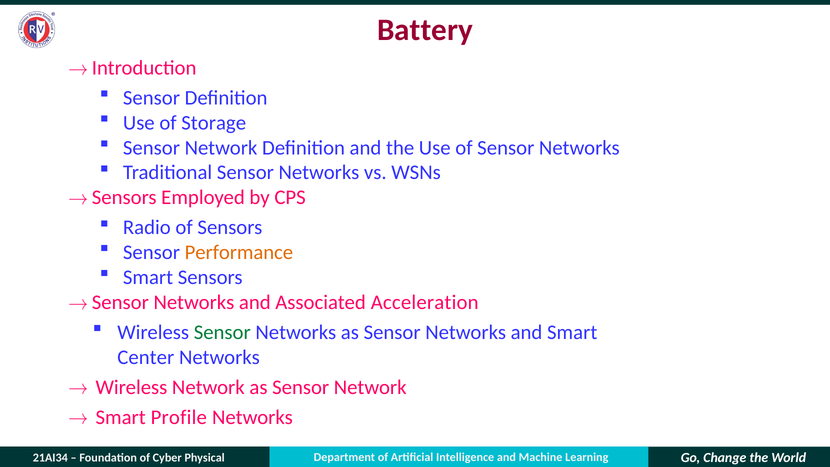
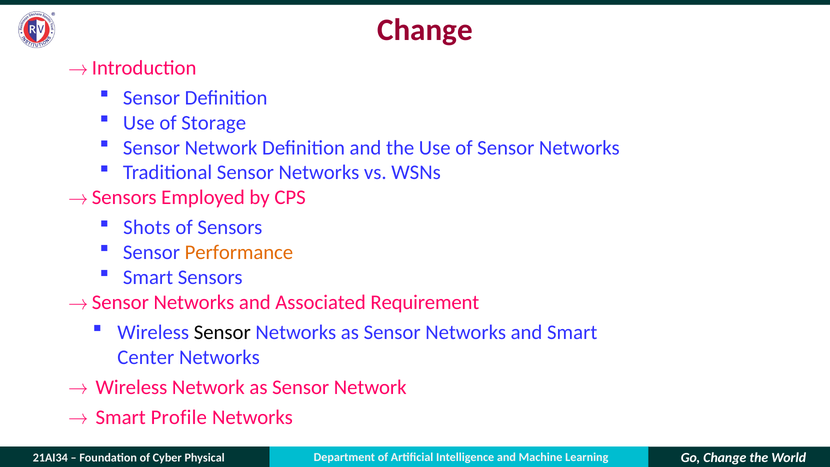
Battery at (425, 30): Battery -> Change
Radio: Radio -> Shots
Acceleration: Acceleration -> Requirement
Sensor at (222, 332) colour: green -> black
